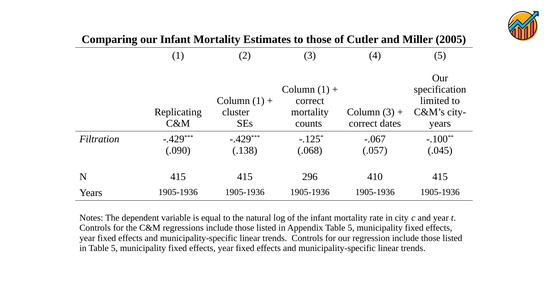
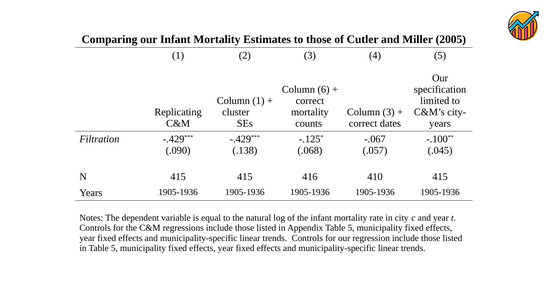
1 at (324, 90): 1 -> 6
296: 296 -> 416
